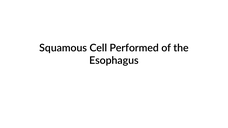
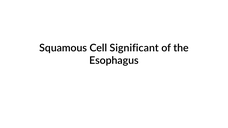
Performed: Performed -> Significant
